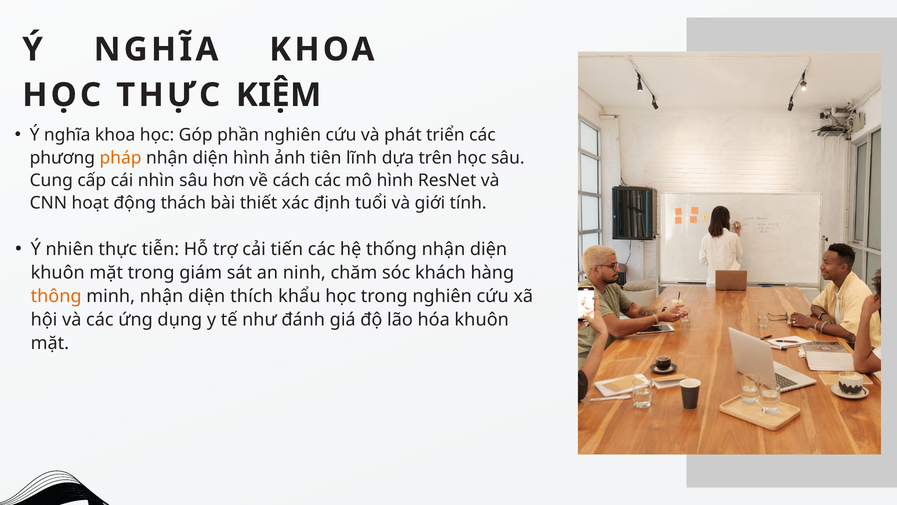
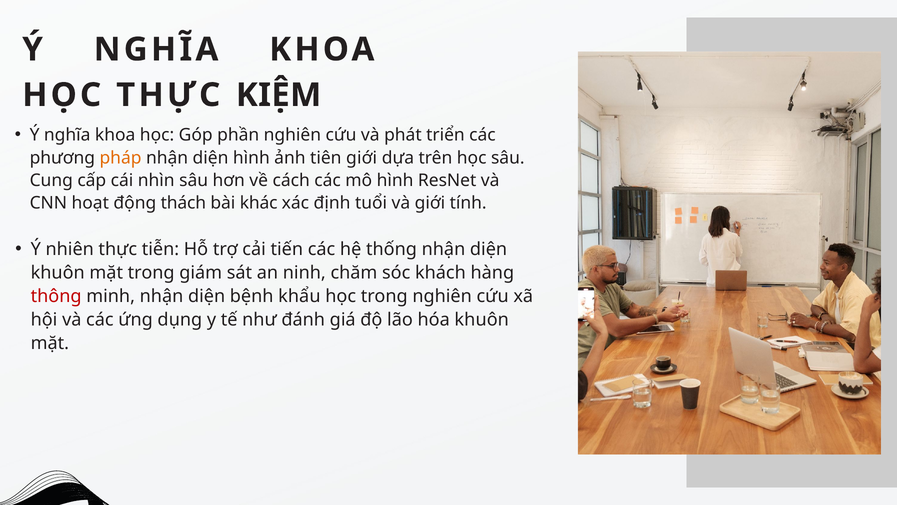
tiên lĩnh: lĩnh -> giới
thiết: thiết -> khác
thông colour: orange -> red
thích: thích -> bệnh
